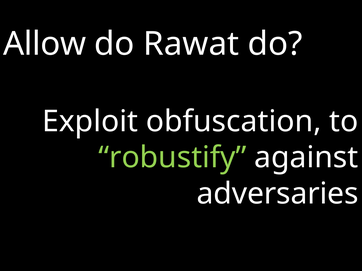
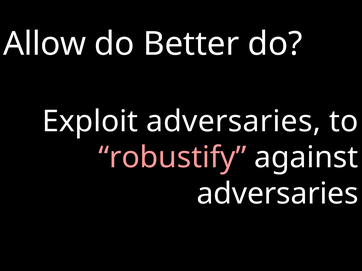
Rawat: Rawat -> Better
Exploit obfuscation: obfuscation -> adversaries
robustify colour: light green -> pink
